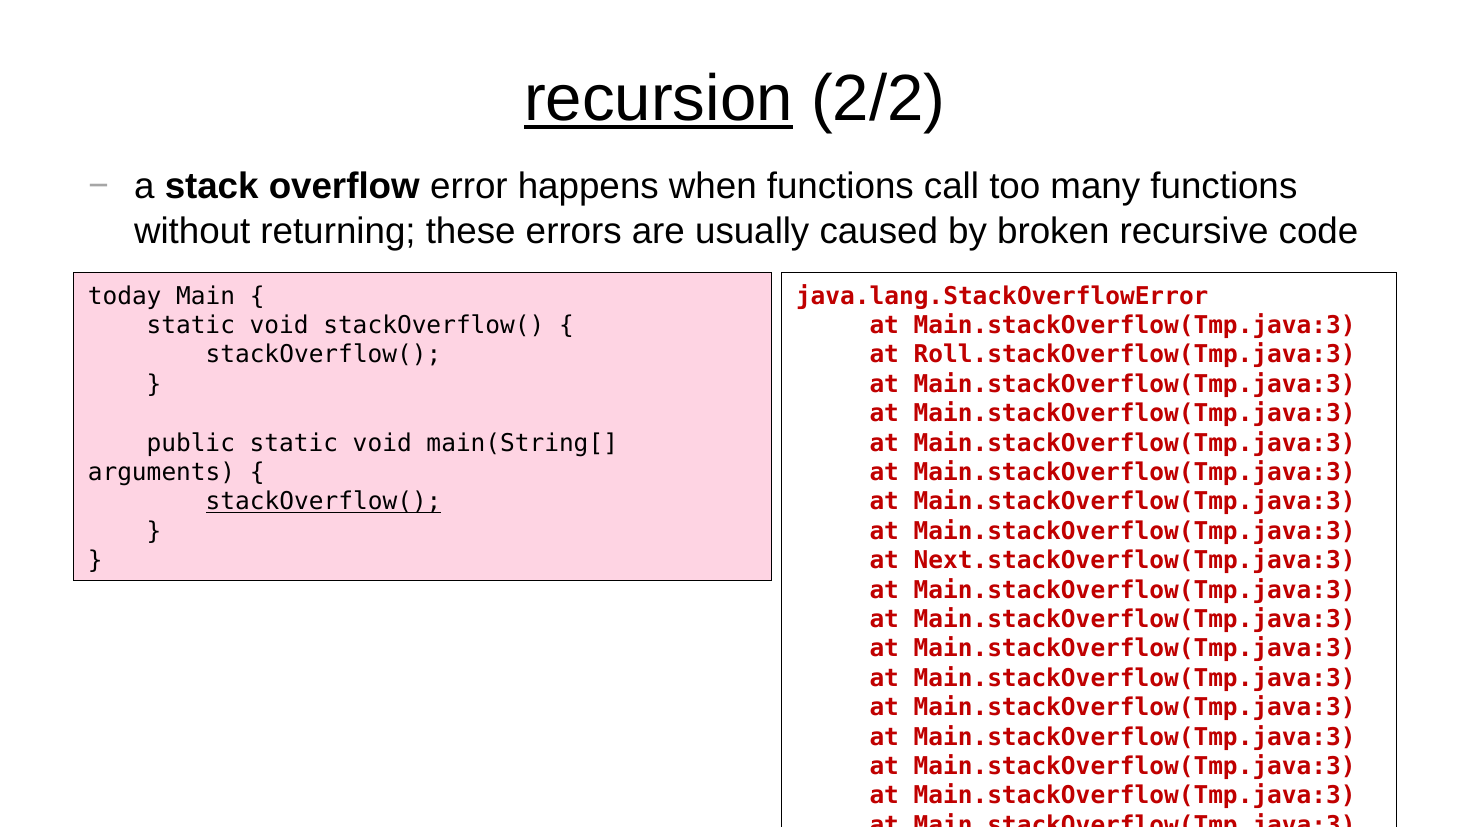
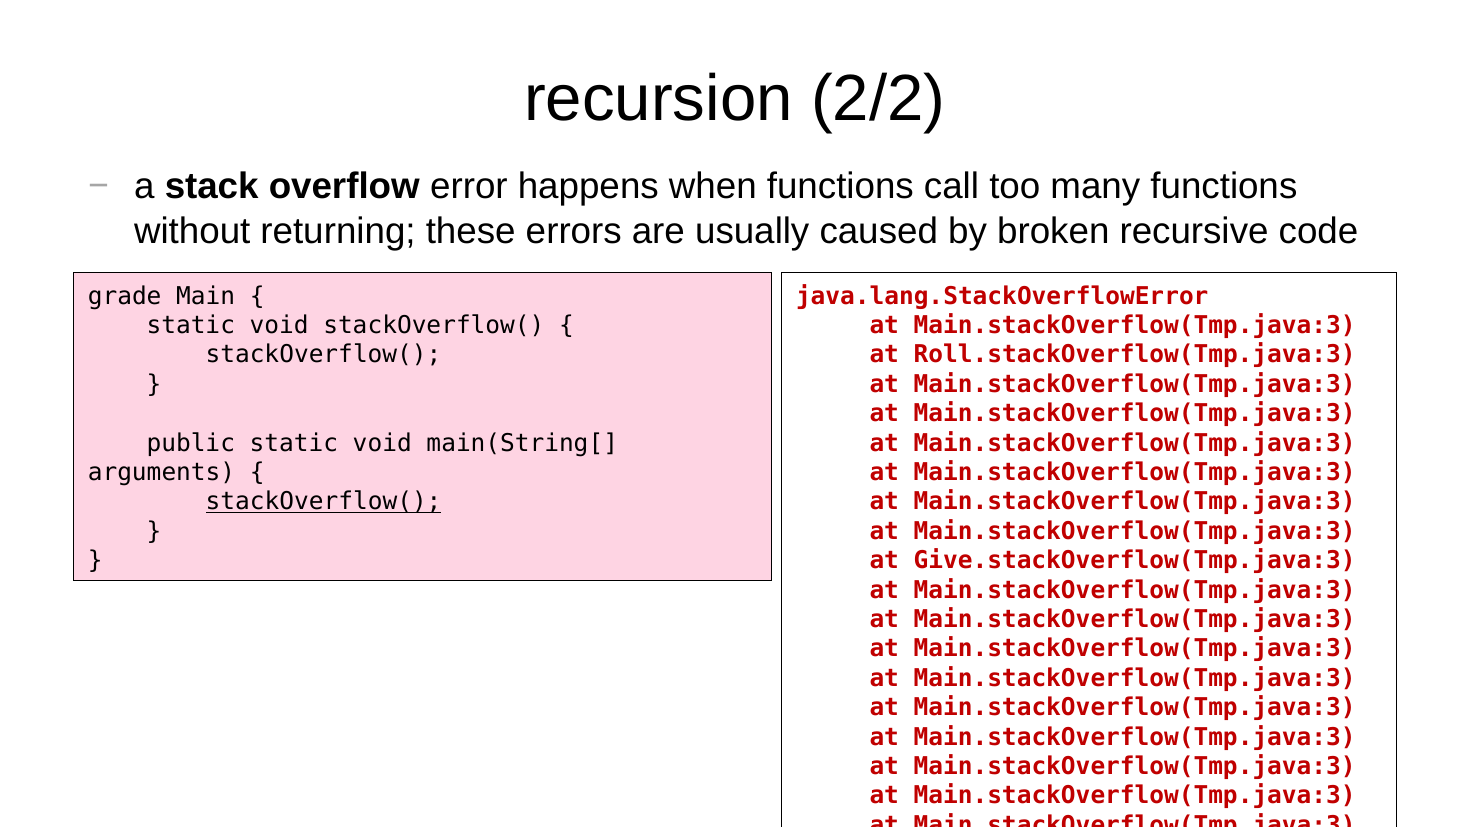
recursion underline: present -> none
today: today -> grade
Next.stackOverflow(Tmp.java:3: Next.stackOverflow(Tmp.java:3 -> Give.stackOverflow(Tmp.java:3
